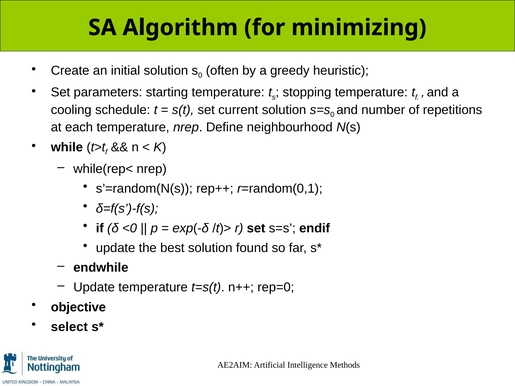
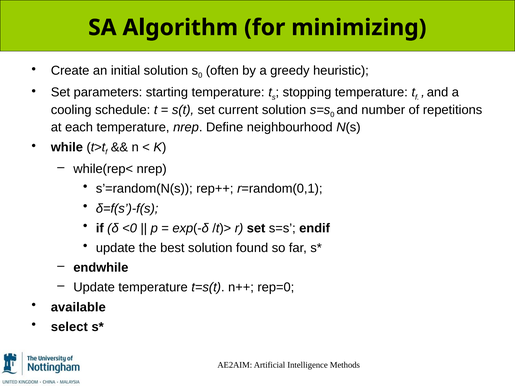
objective: objective -> available
